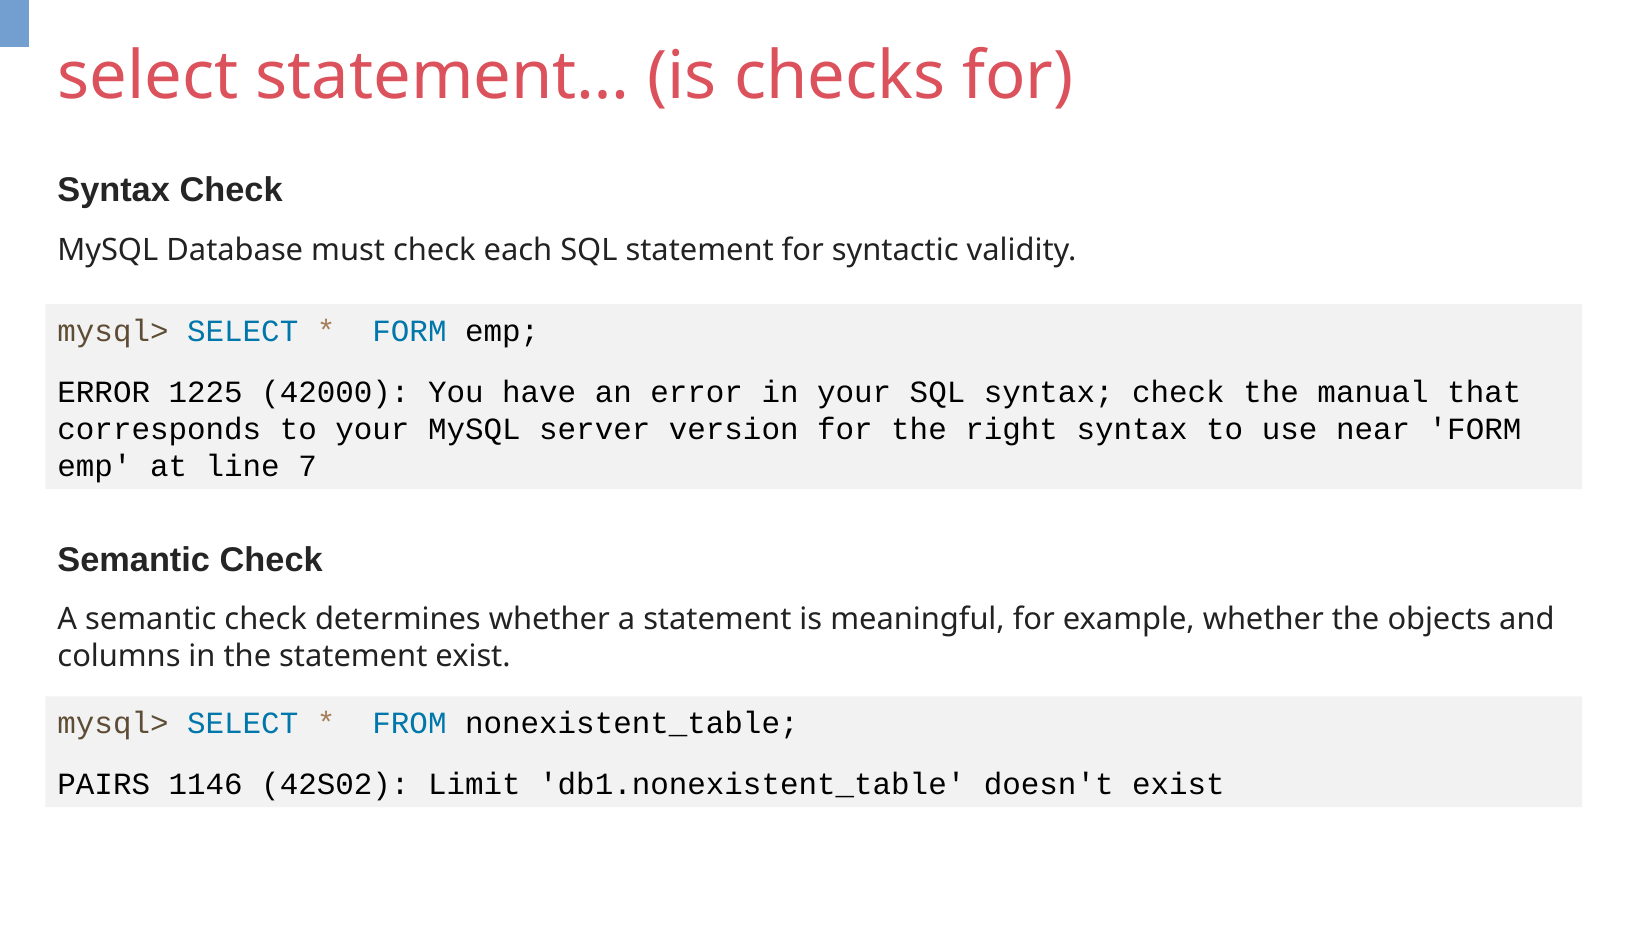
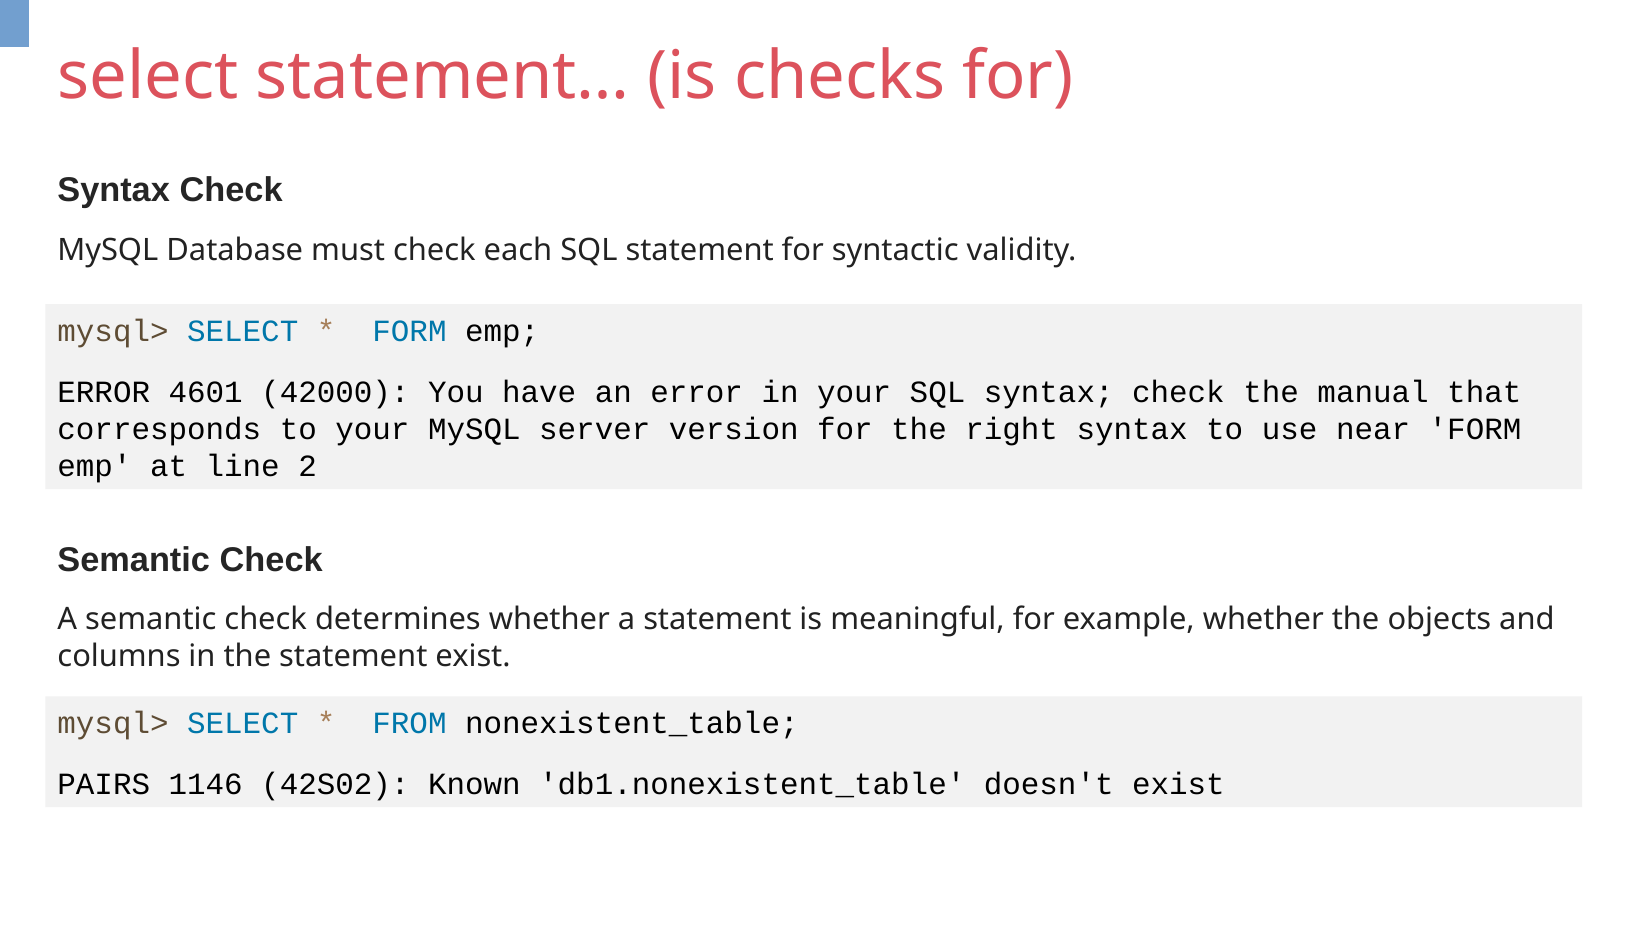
1225: 1225 -> 4601
7: 7 -> 2
Limit: Limit -> Known
